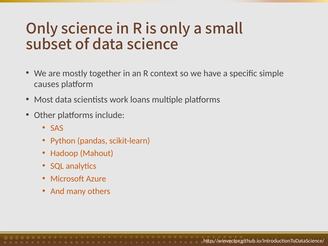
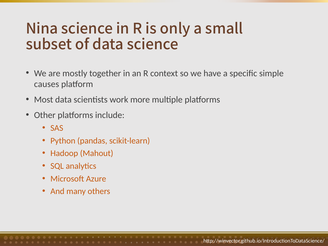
Only at (42, 29): Only -> Nina
loans: loans -> more
